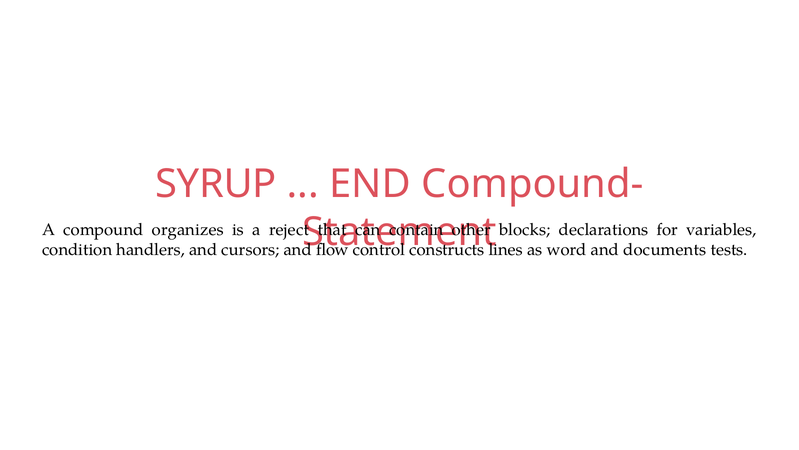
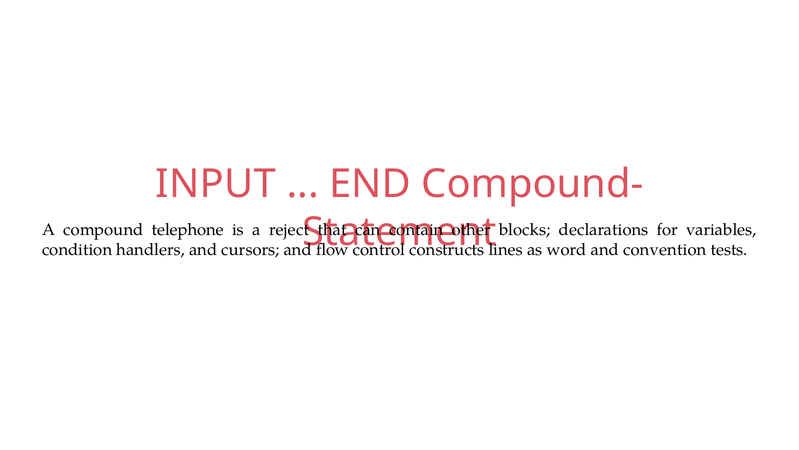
SYRUP: SYRUP -> INPUT
organizes: organizes -> telephone
documents: documents -> convention
